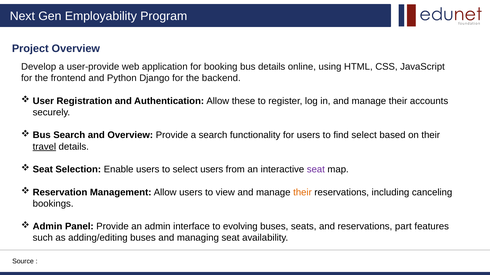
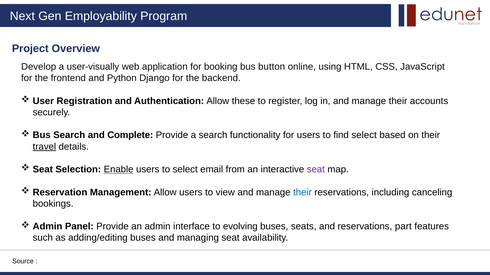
user-provide: user-provide -> user-visually
bus details: details -> button
and Overview: Overview -> Complete
Enable underline: none -> present
select users: users -> email
their at (302, 193) colour: orange -> blue
